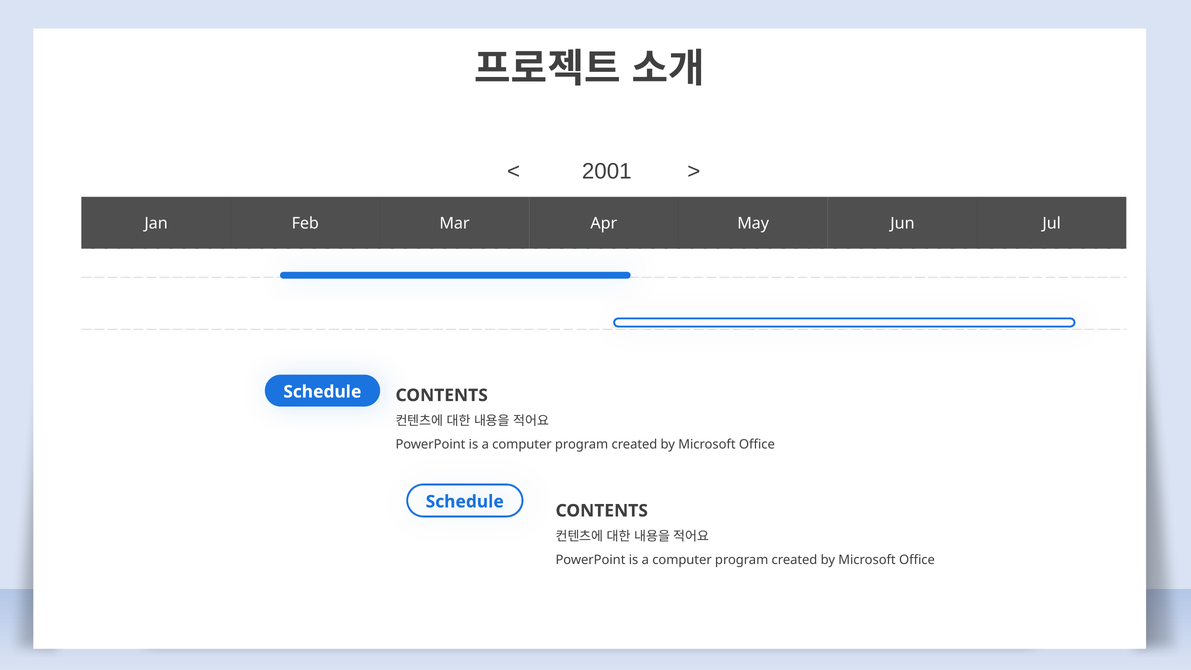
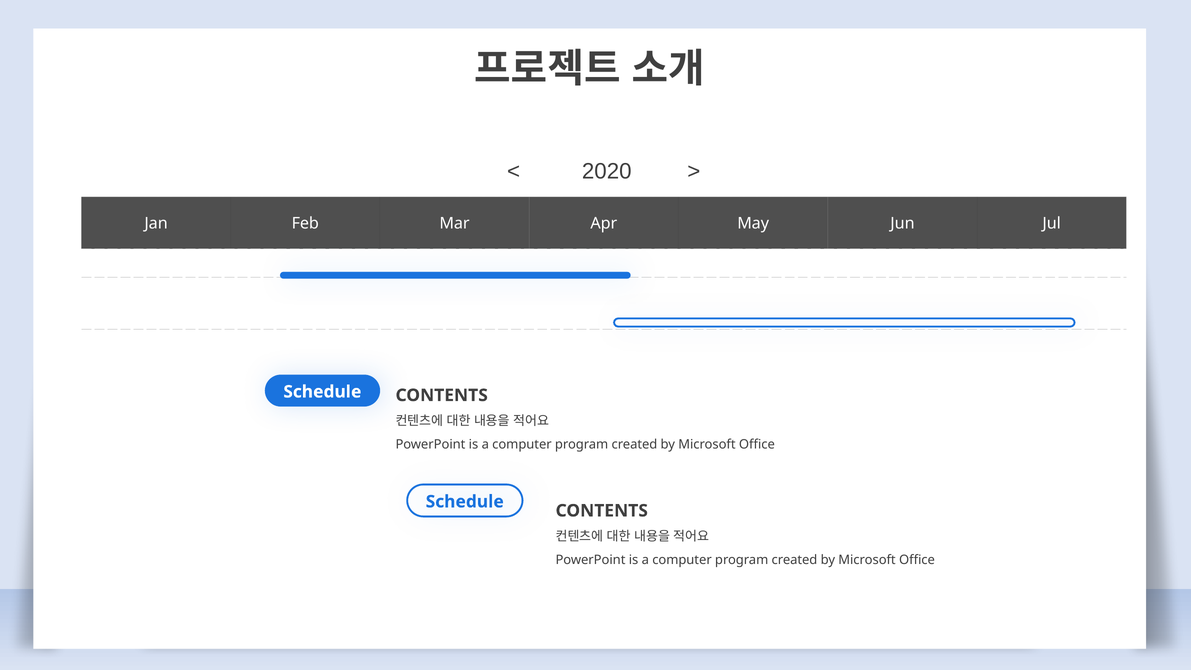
2001: 2001 -> 2020
